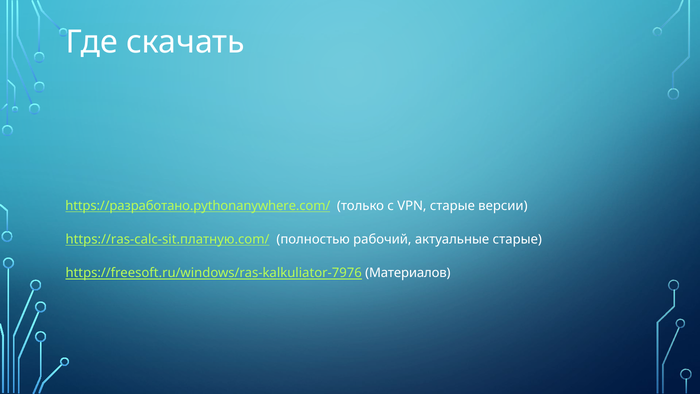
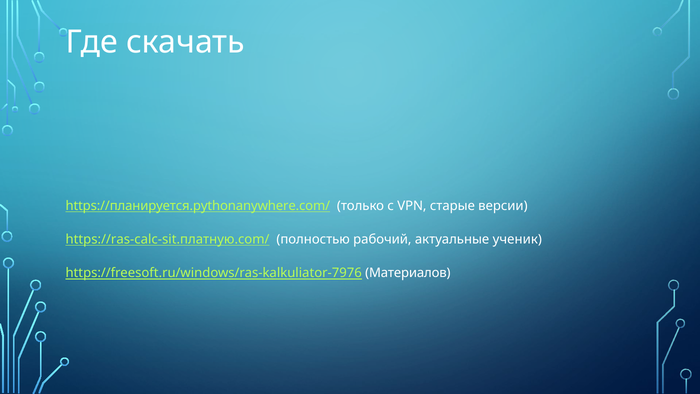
https://разработано.pythonanywhere.com/: https://разработано.pythonanywhere.com/ -> https://планируется.pythonanywhere.com/
актуальные старые: старые -> ученик
